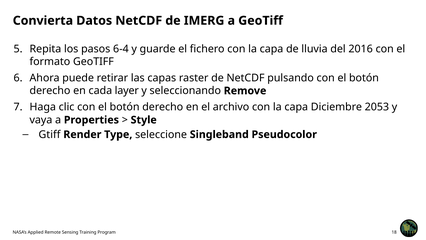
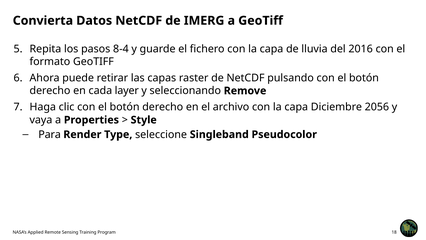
6-4: 6-4 -> 8-4
2053: 2053 -> 2056
Gtiff: Gtiff -> Para
